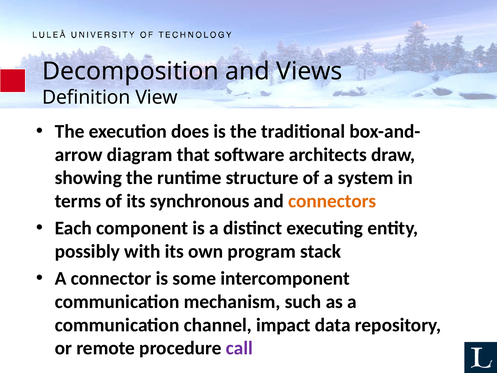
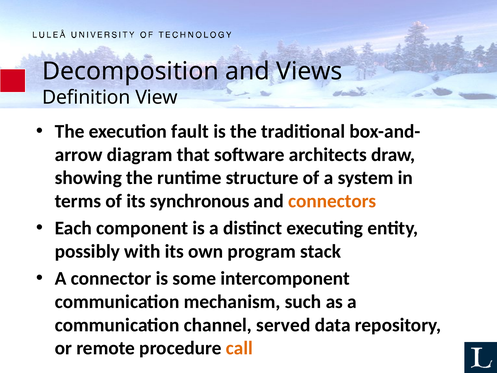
does: does -> fault
impact: impact -> served
call colour: purple -> orange
